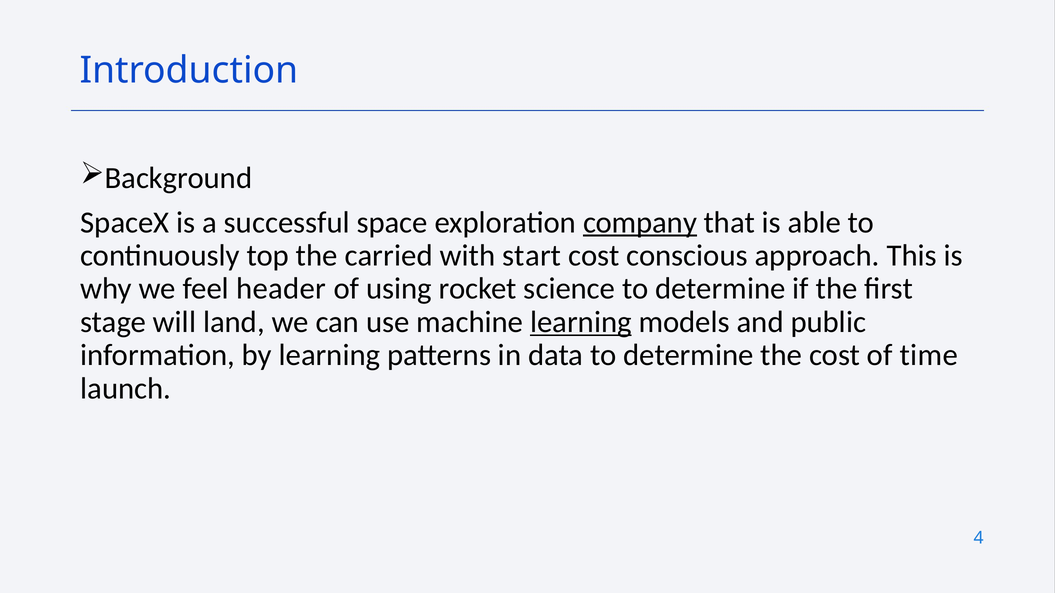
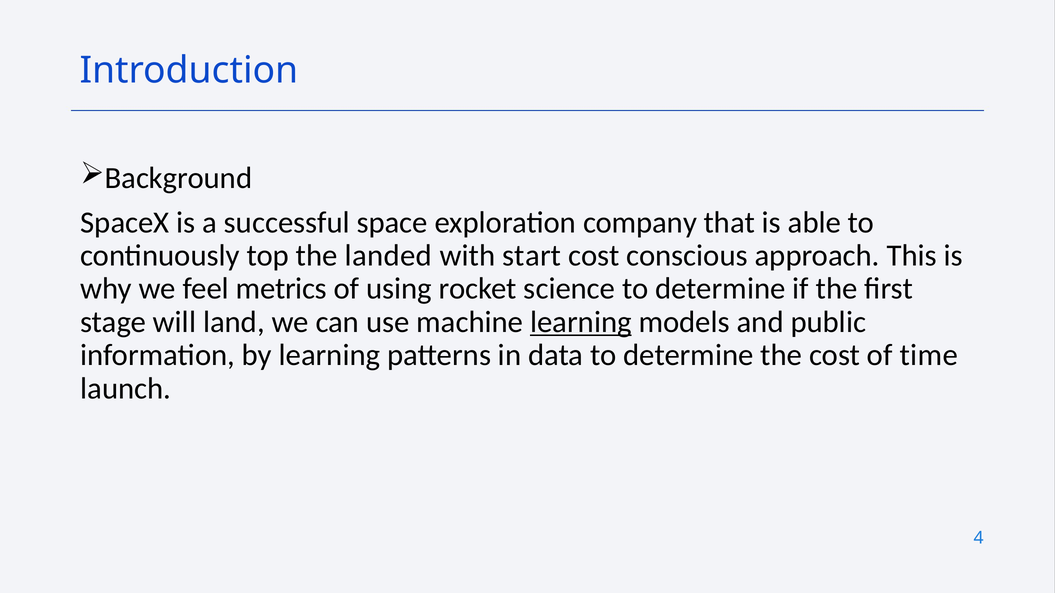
company underline: present -> none
carried: carried -> landed
header: header -> metrics
